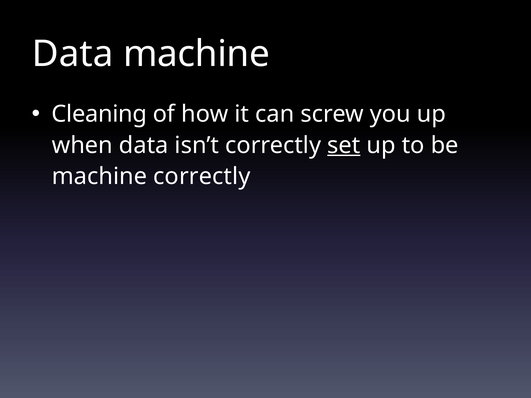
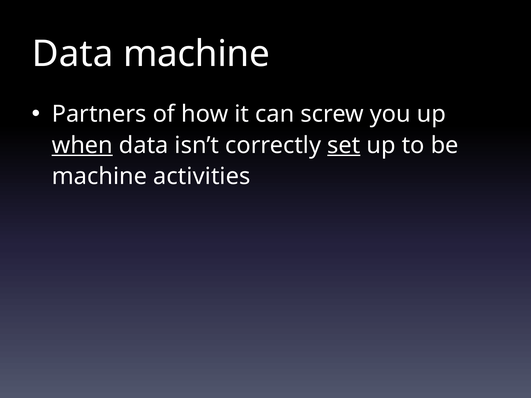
Cleaning: Cleaning -> Partners
when underline: none -> present
machine correctly: correctly -> activities
